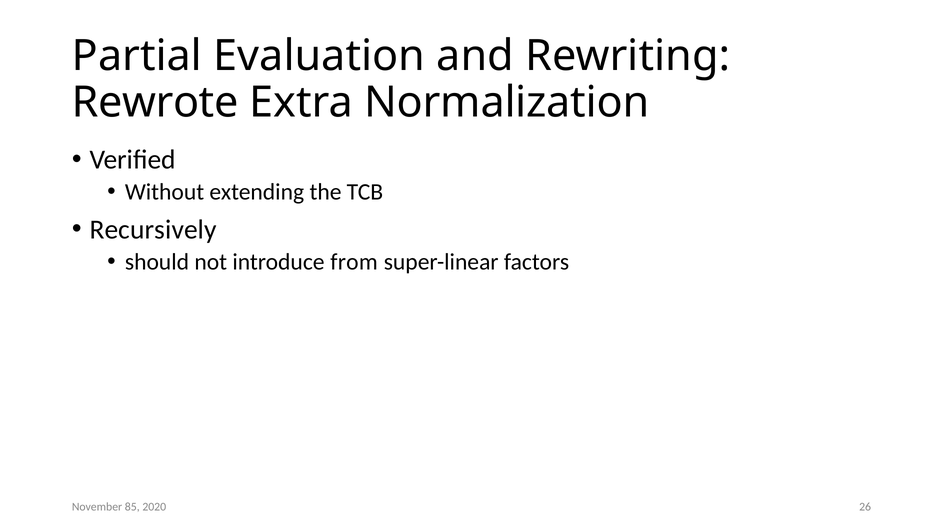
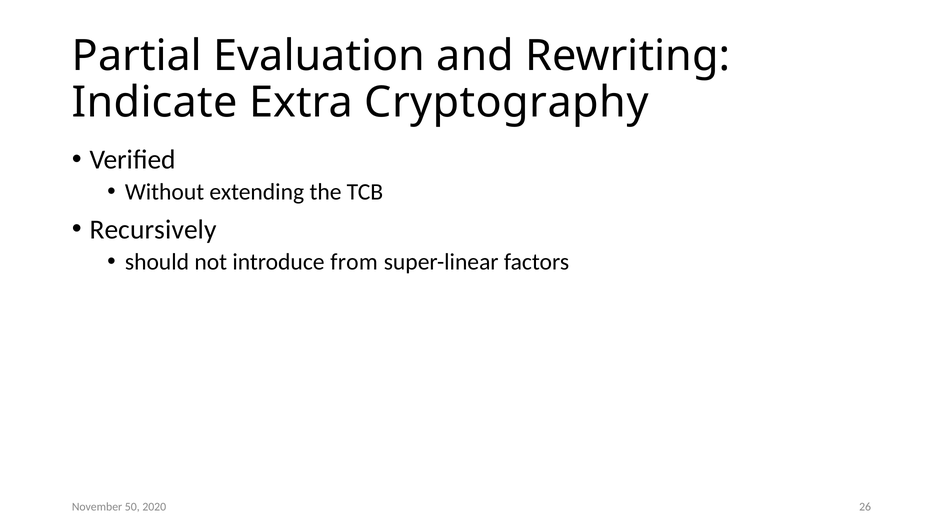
Rewrote: Rewrote -> Indicate
Normalization: Normalization -> Cryptography
85: 85 -> 50
